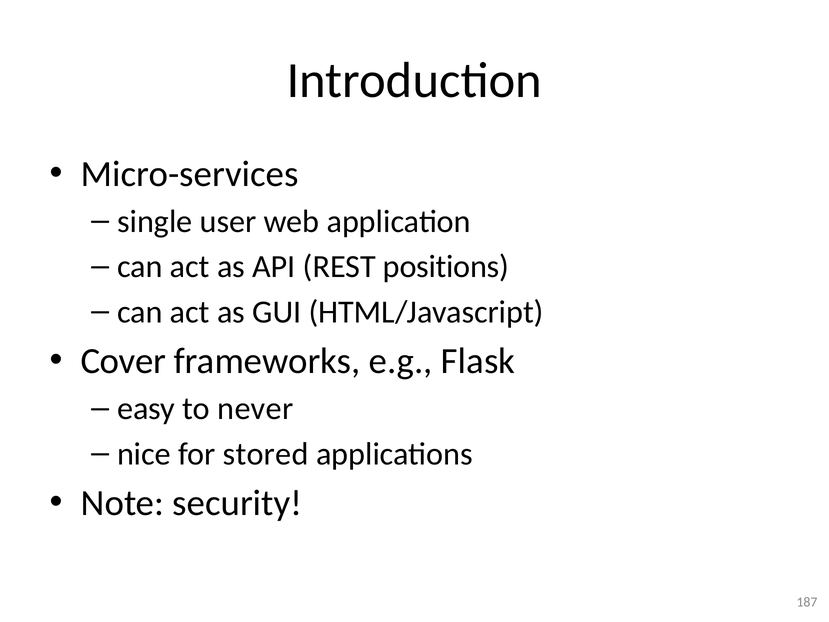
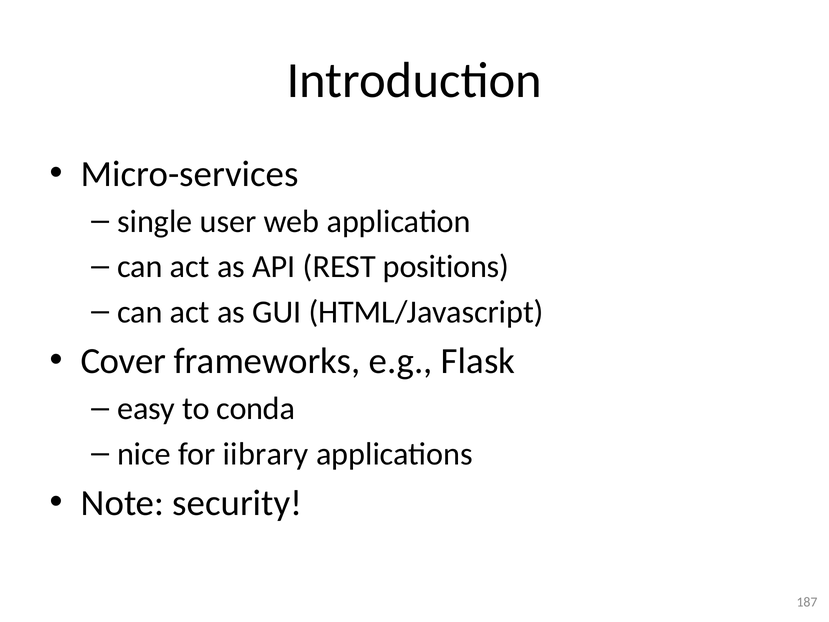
never: never -> conda
stored: stored -> iibrary
